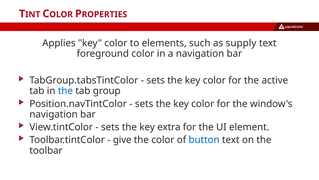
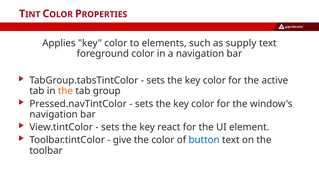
the at (65, 91) colour: blue -> orange
Position.navTintColor: Position.navTintColor -> Pressed.navTintColor
extra: extra -> react
